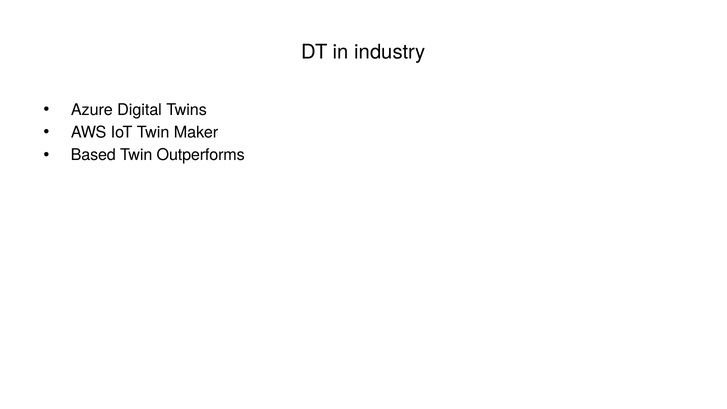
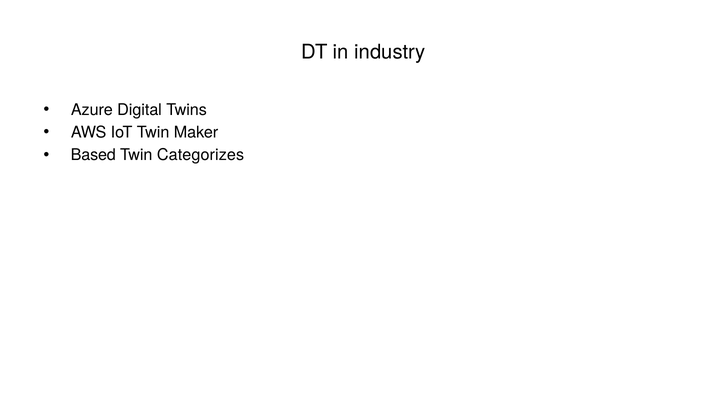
Outperforms: Outperforms -> Categorizes
